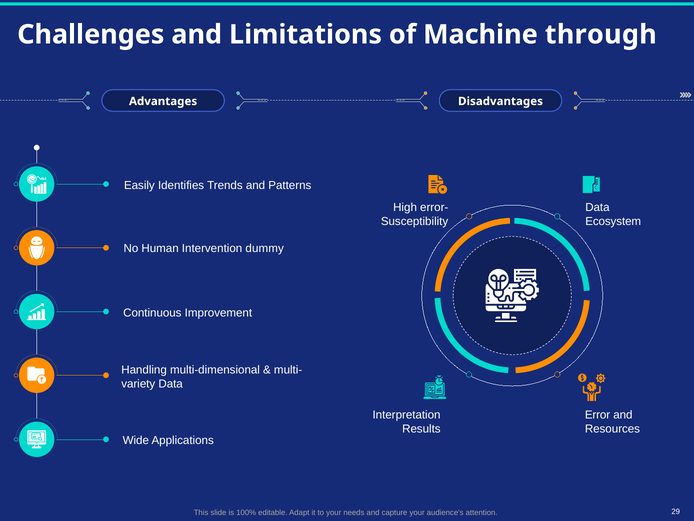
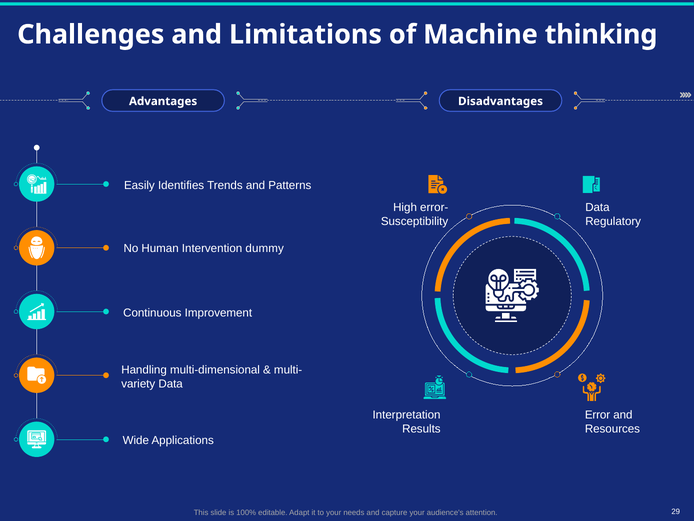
through: through -> thinking
Ecosystem: Ecosystem -> Regulatory
